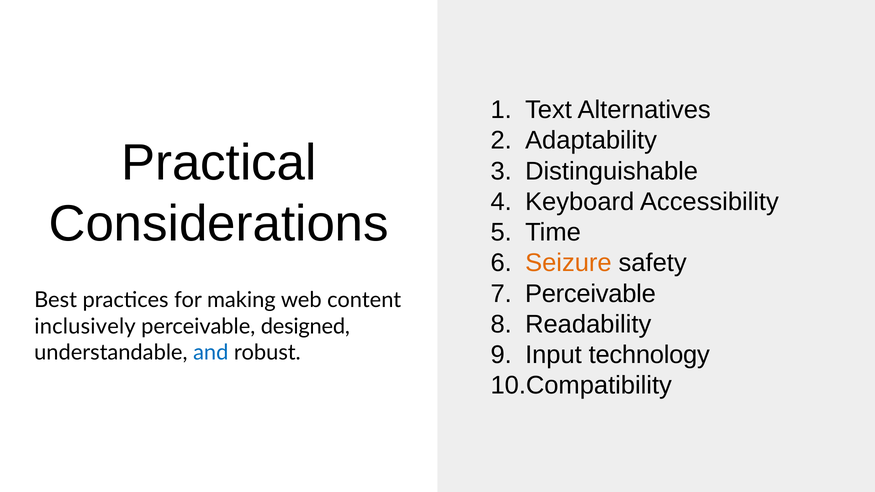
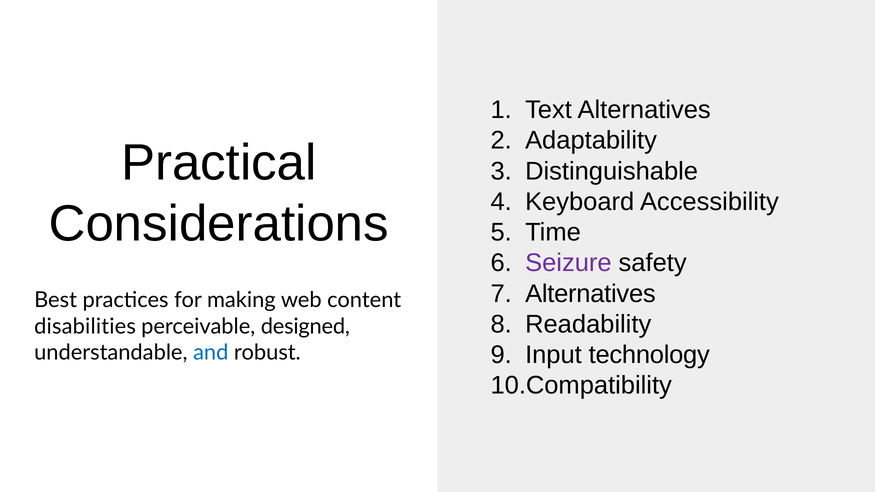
Seizure colour: orange -> purple
Perceivable at (590, 294): Perceivable -> Alternatives
inclusively: inclusively -> disabilities
